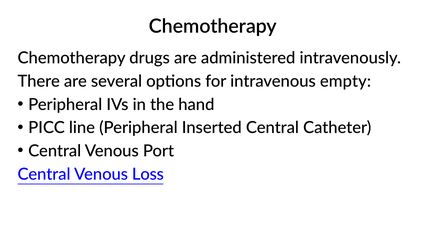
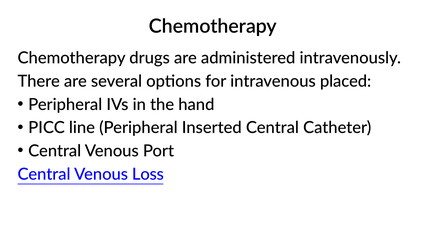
empty: empty -> placed
